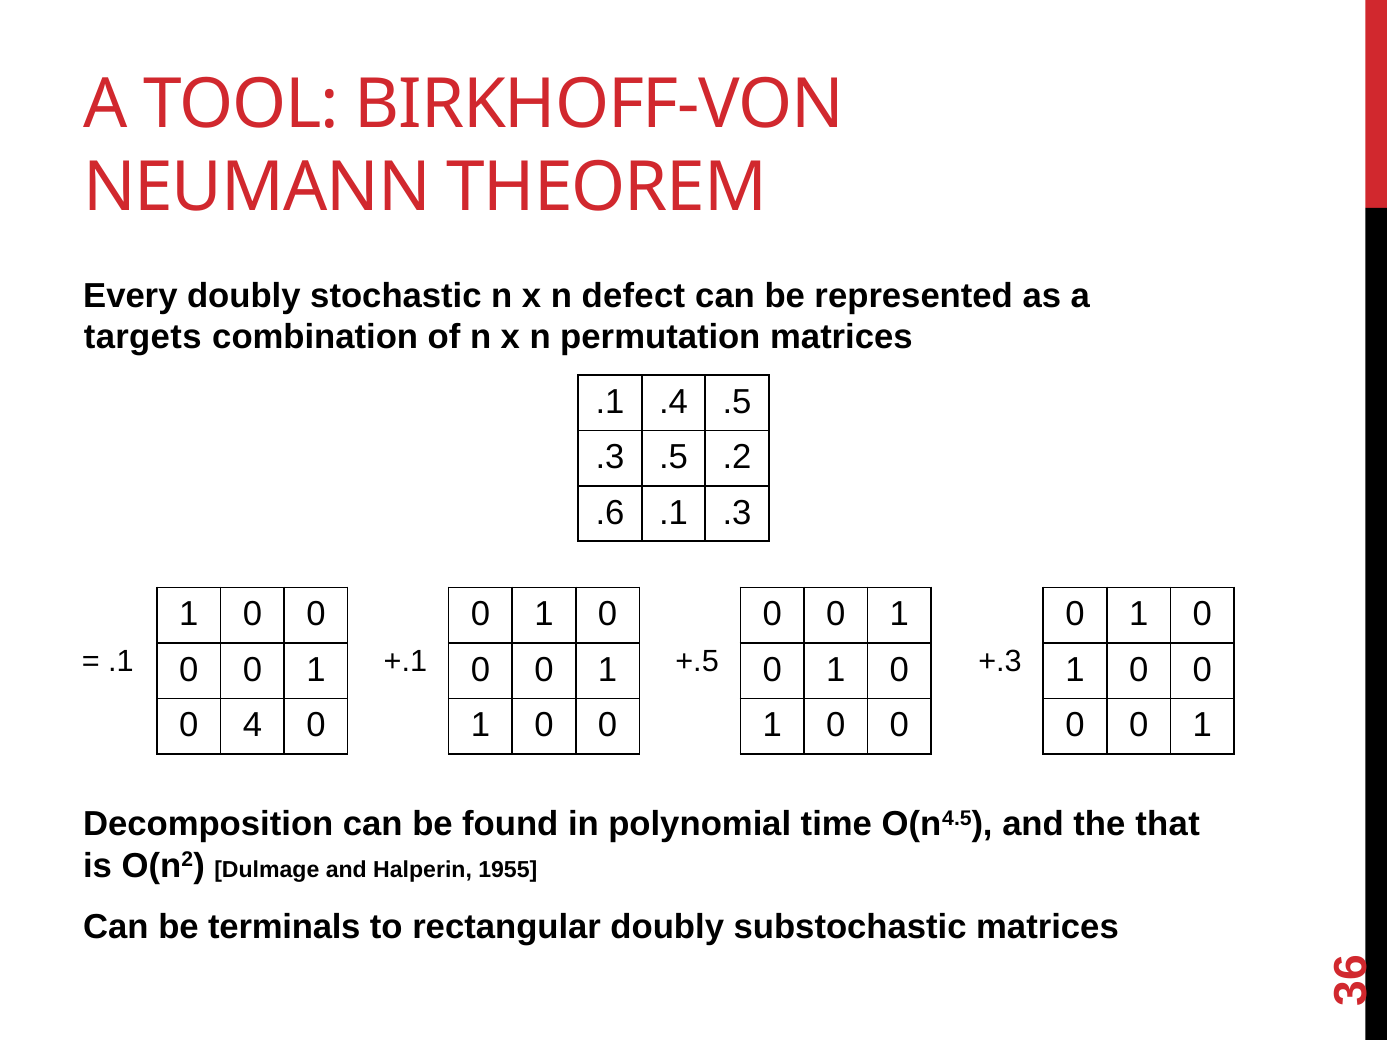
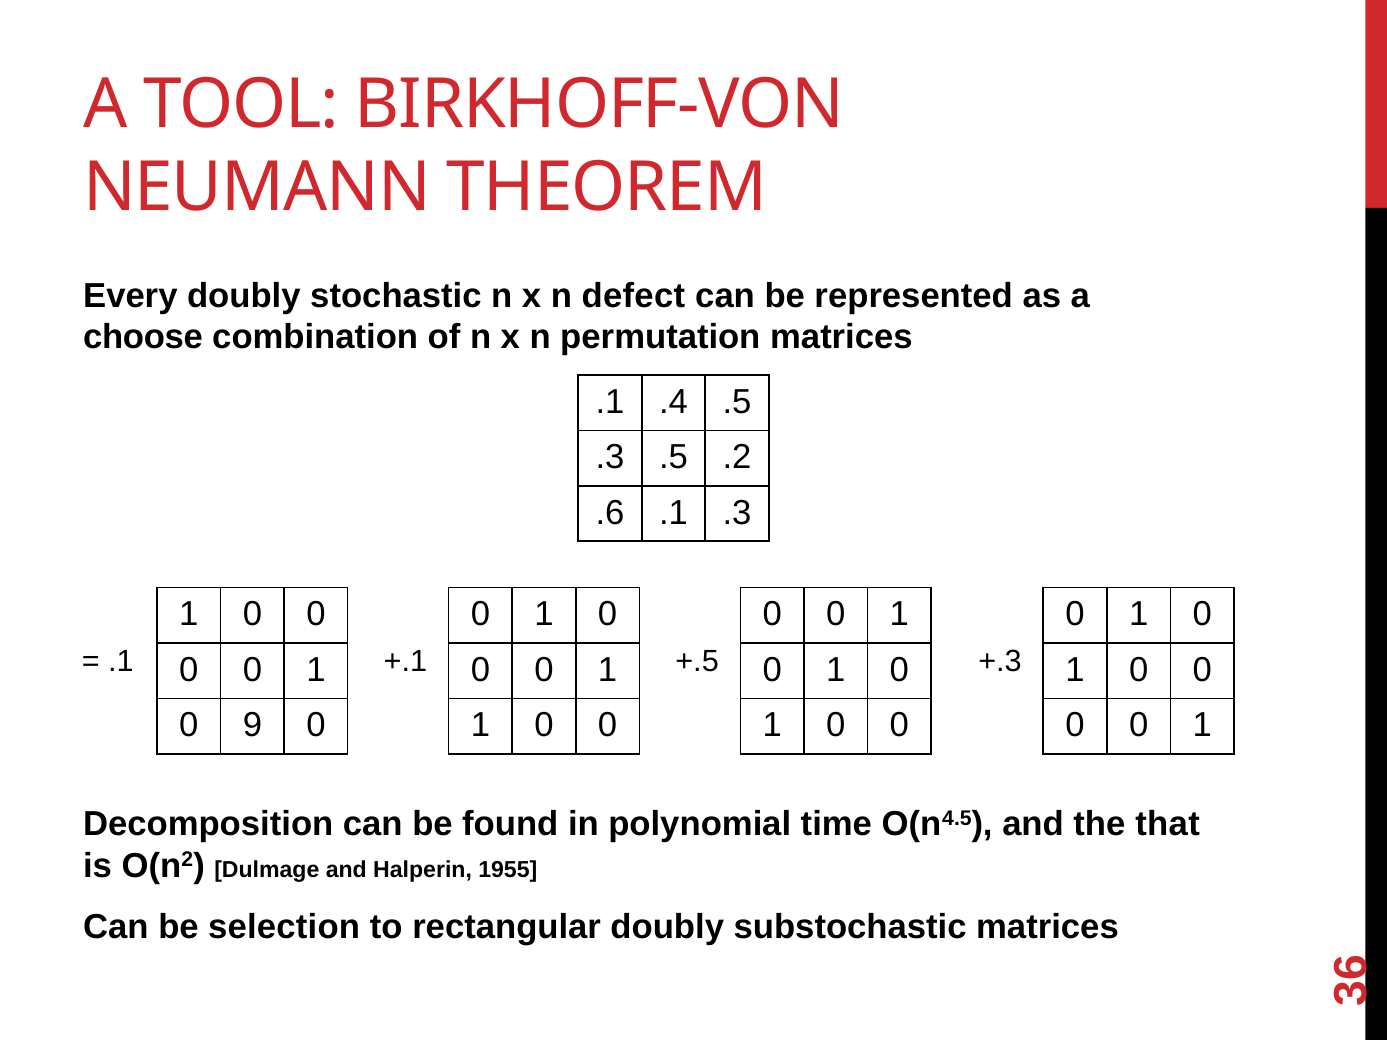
targets: targets -> choose
4: 4 -> 9
terminals: terminals -> selection
